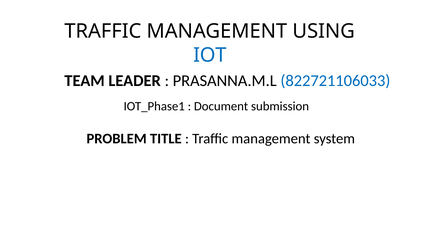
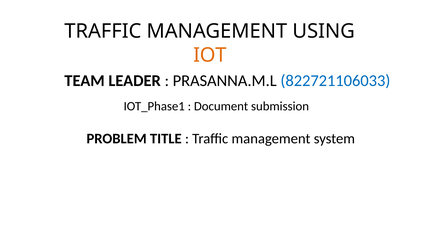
IOT colour: blue -> orange
